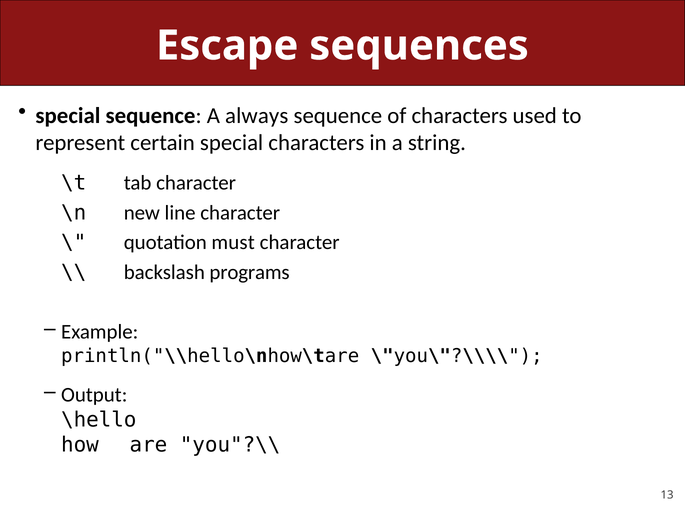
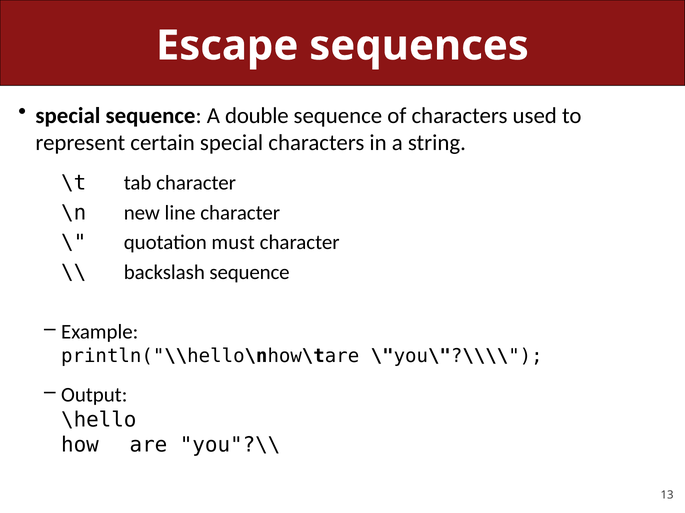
always: always -> double
backslash programs: programs -> sequence
